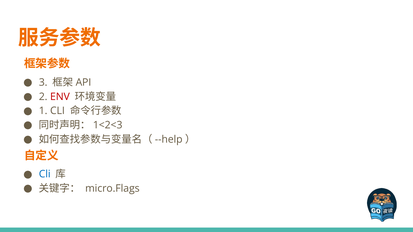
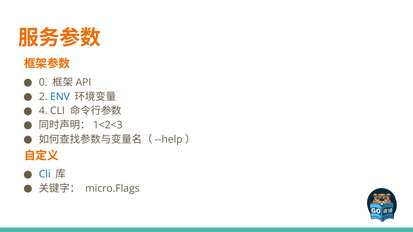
3: 3 -> 0
ENV colour: red -> blue
1: 1 -> 4
